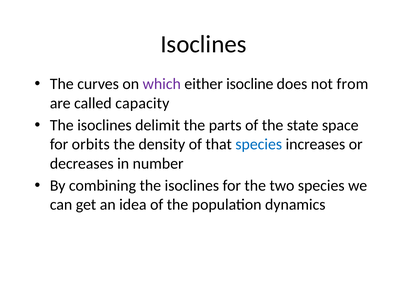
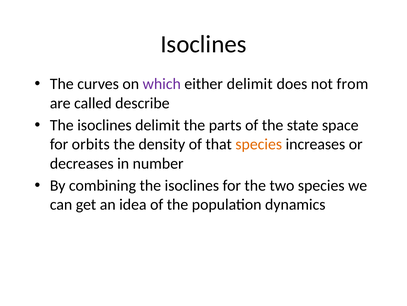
either isocline: isocline -> delimit
capacity: capacity -> describe
species at (259, 144) colour: blue -> orange
